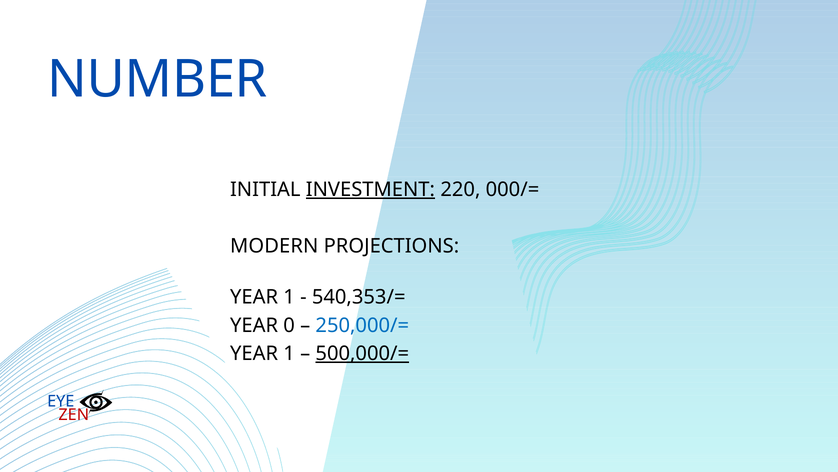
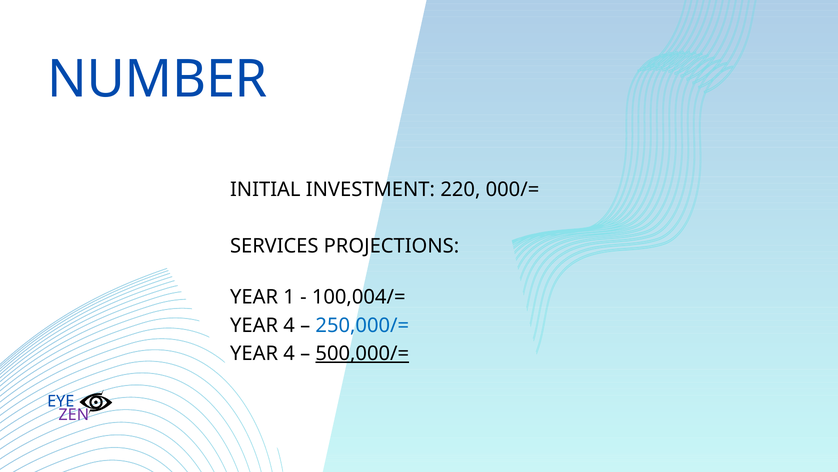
INVESTMENT underline: present -> none
MODERN: MODERN -> SERVICES
540,353/=: 540,353/= -> 100,004/=
0 at (289, 325): 0 -> 4
1 at (289, 353): 1 -> 4
ZEN colour: red -> purple
